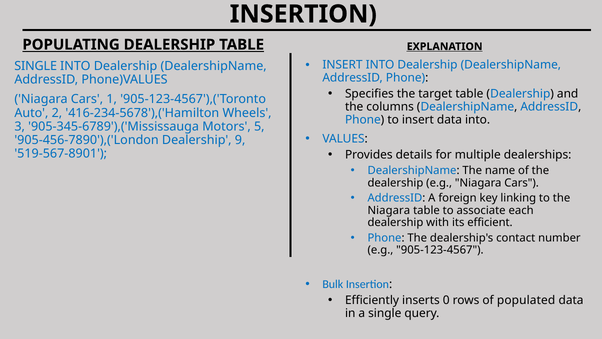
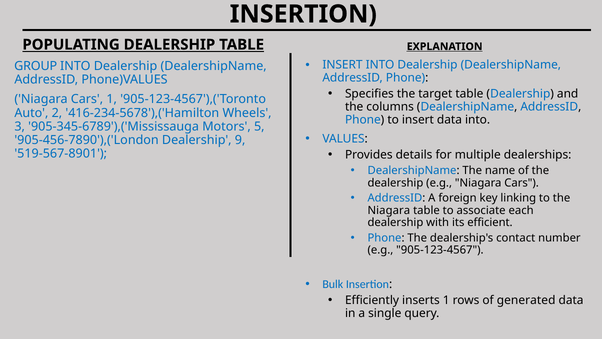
SINGLE at (36, 66): SINGLE -> GROUP
inserts 0: 0 -> 1
populated: populated -> generated
